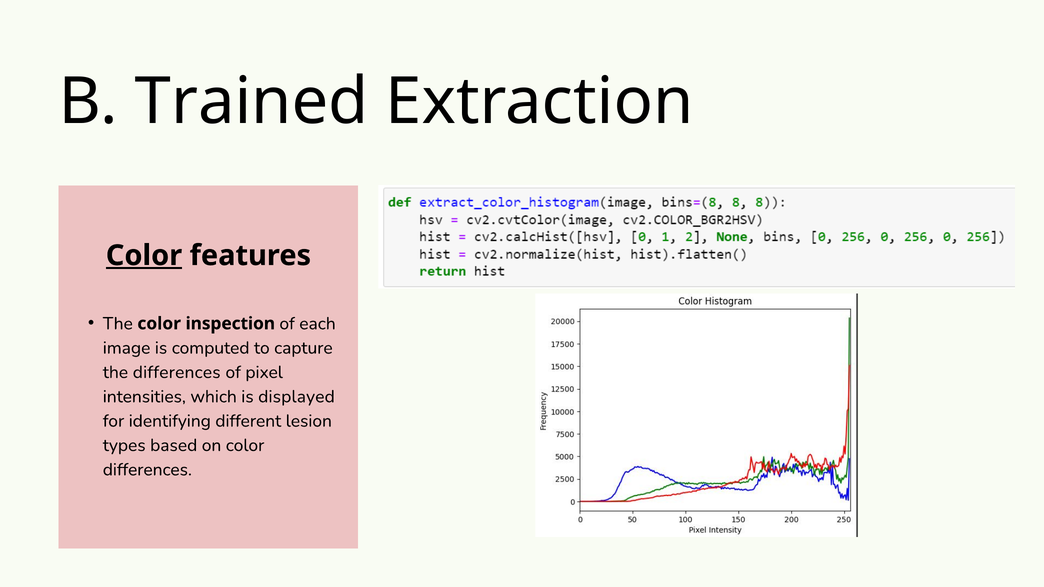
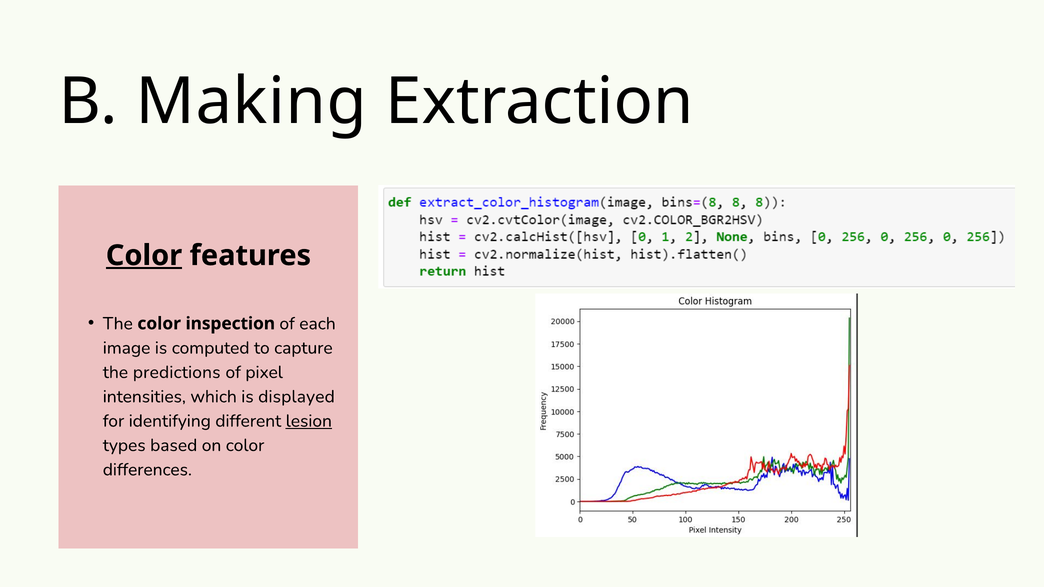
Trained: Trained -> Making
the differences: differences -> predictions
lesion underline: none -> present
